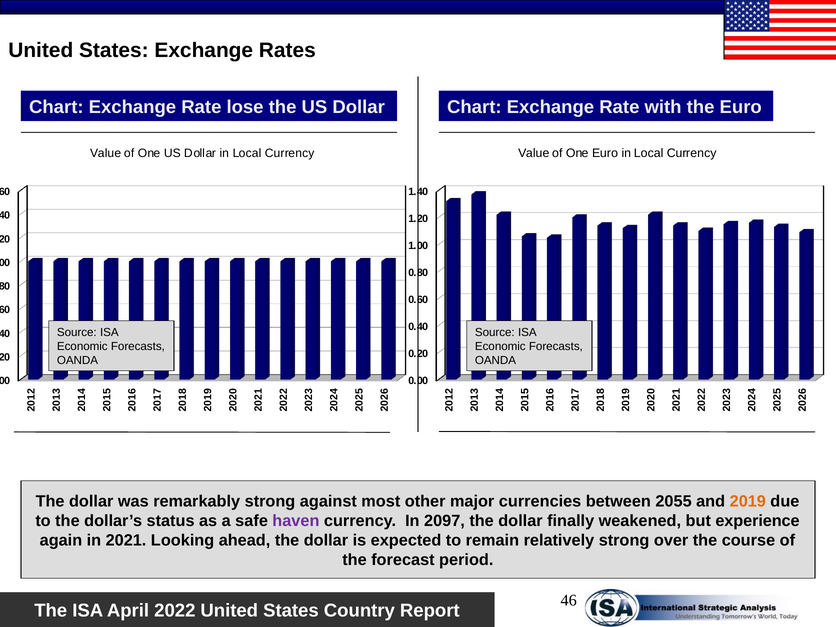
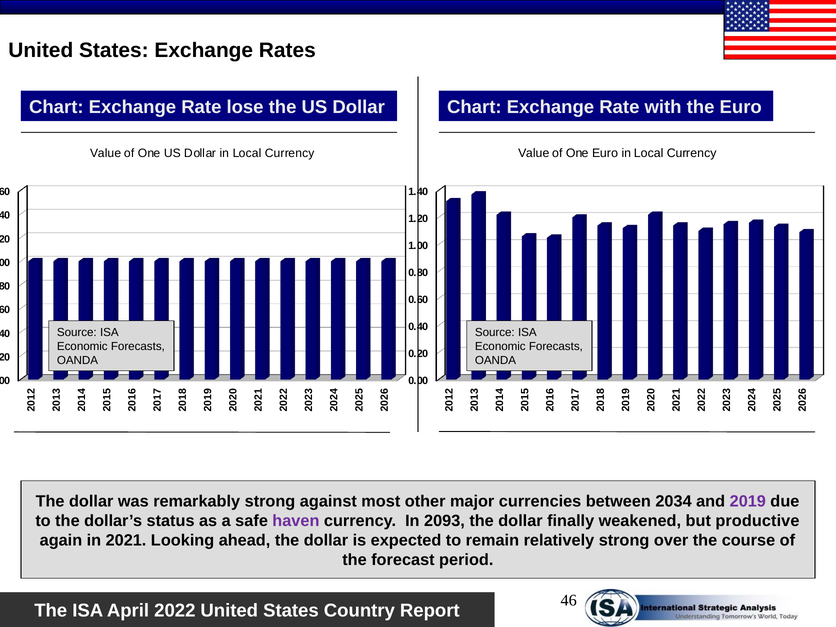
2055: 2055 -> 2034
2019 colour: orange -> purple
2097: 2097 -> 2093
experience: experience -> productive
